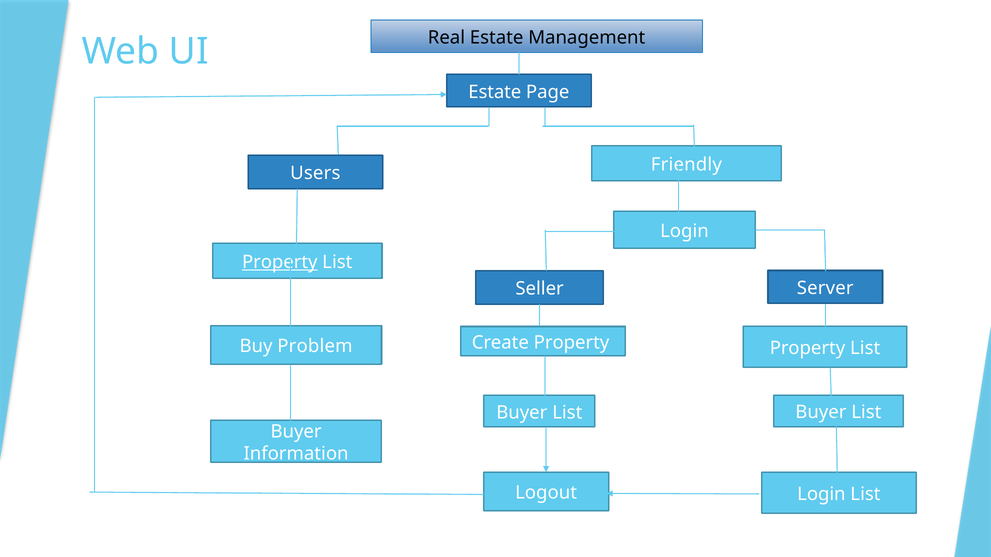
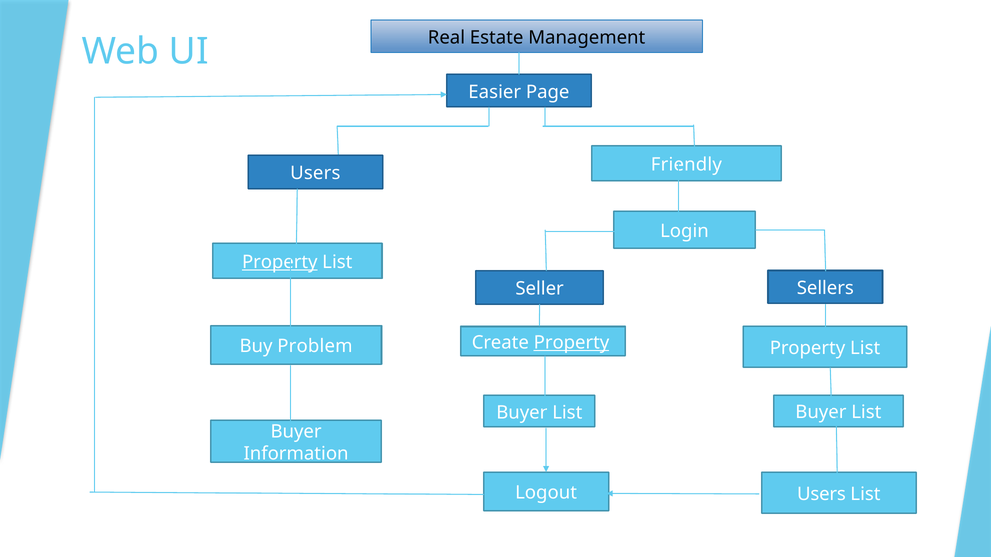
Estate at (495, 92): Estate -> Easier
Server: Server -> Sellers
Property at (572, 343) underline: none -> present
Login at (821, 494): Login -> Users
